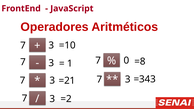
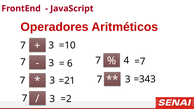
0: 0 -> 4
=8: =8 -> =7
1: 1 -> 6
